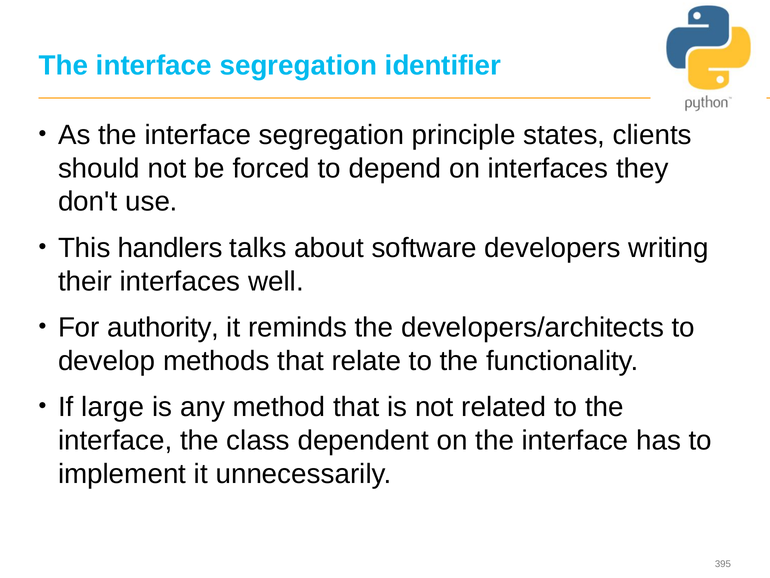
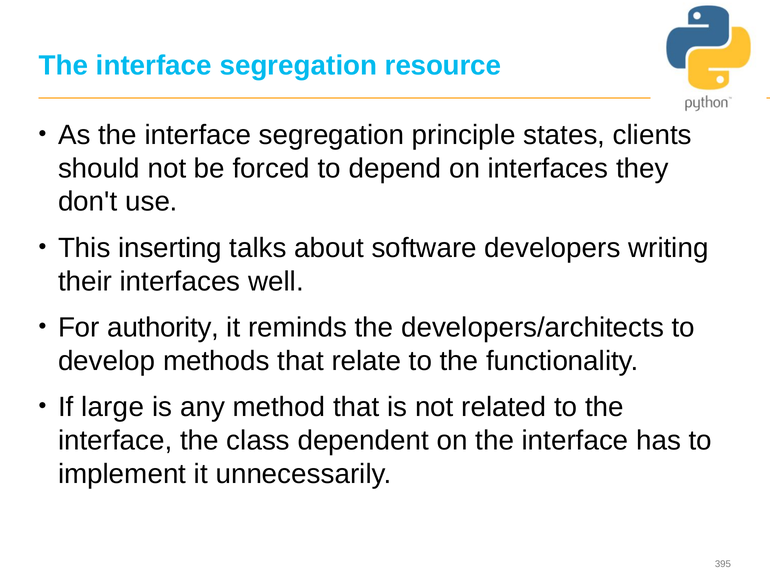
identifier: identifier -> resource
handlers: handlers -> inserting
